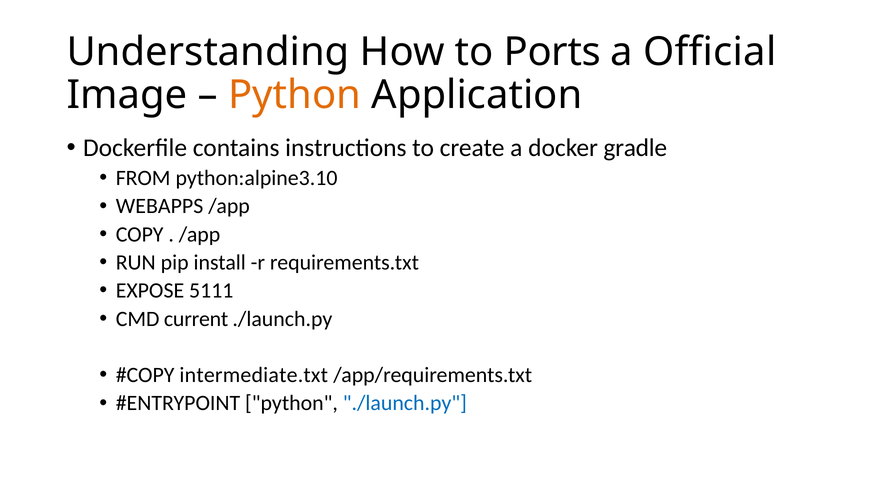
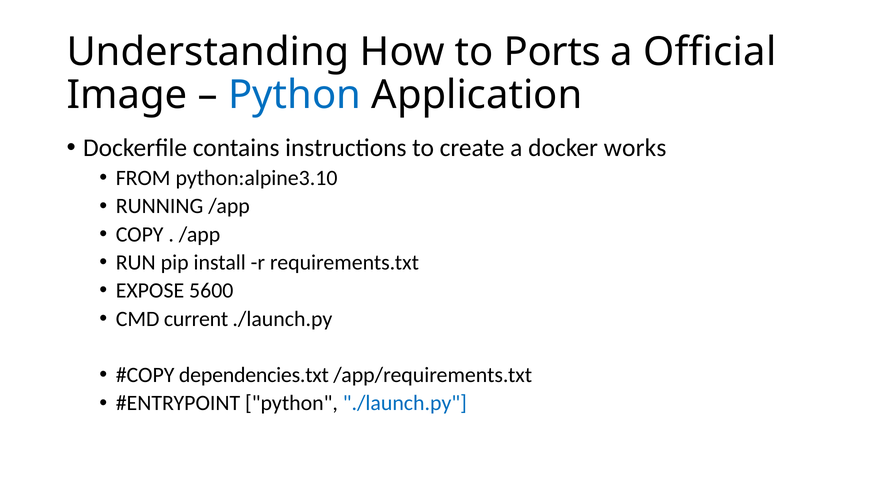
Python at (295, 95) colour: orange -> blue
gradle: gradle -> works
WEBAPPS: WEBAPPS -> RUNNING
5111: 5111 -> 5600
intermediate.txt: intermediate.txt -> dependencies.txt
